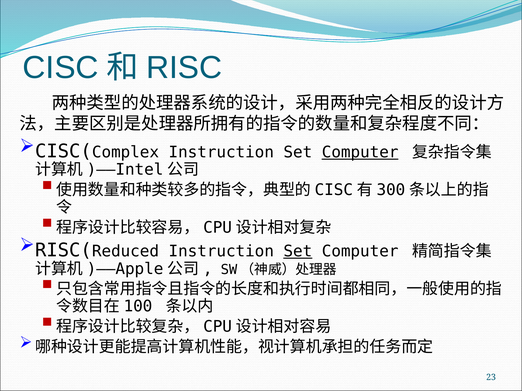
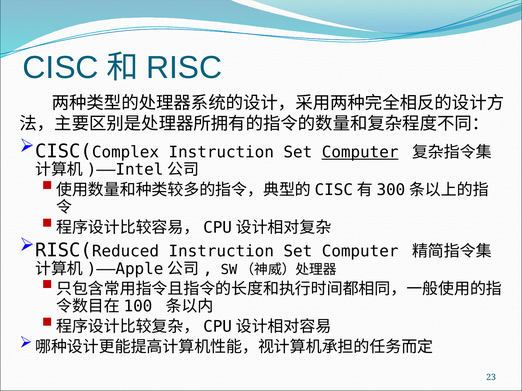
Set at (298, 252) underline: present -> none
